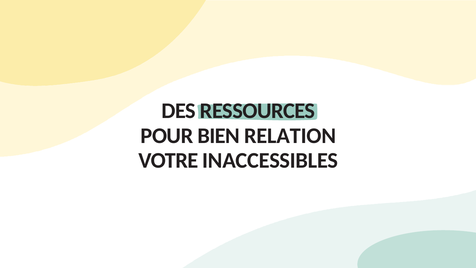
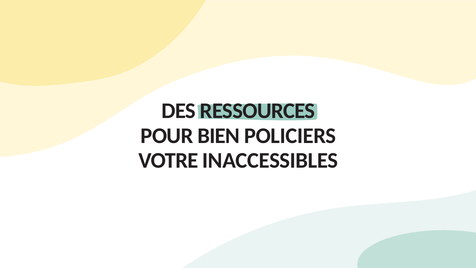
RELATION: RELATION -> POLICIERS
